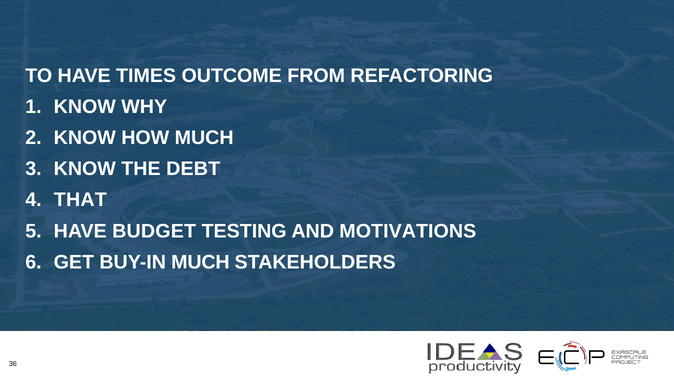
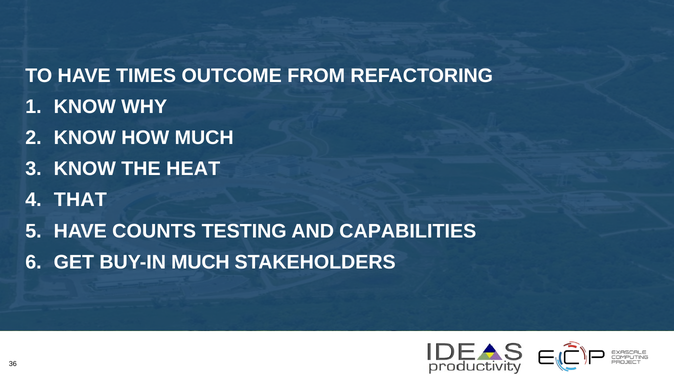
DEBT: DEBT -> HEAT
BUDGET: BUDGET -> COUNTS
MOTIVATIONS: MOTIVATIONS -> CAPABILITIES
